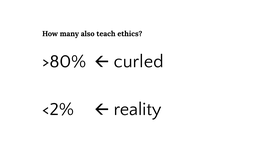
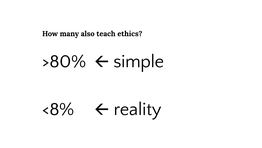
curled: curled -> simple
<2%: <2% -> <8%
